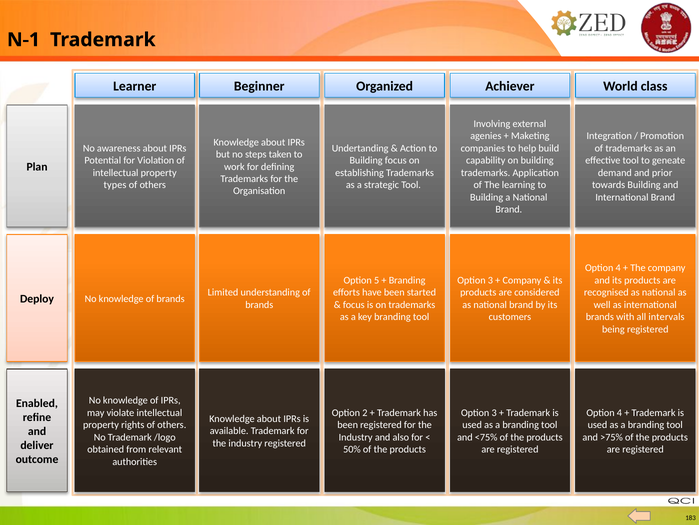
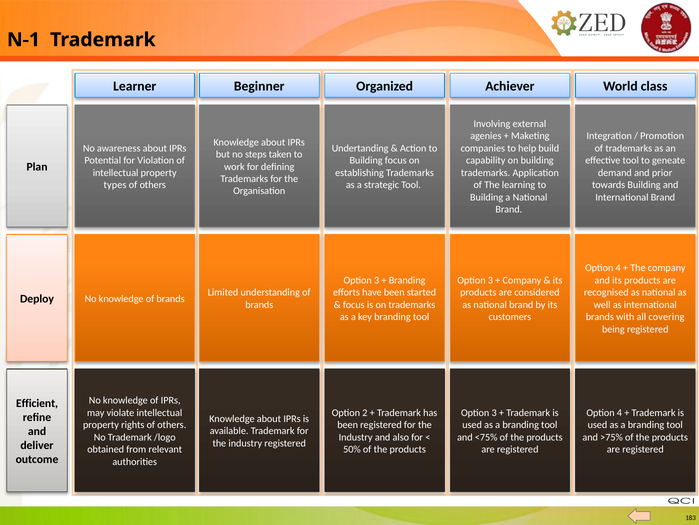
5 at (377, 280): 5 -> 3
intervals: intervals -> covering
Enabled: Enabled -> Efficient
